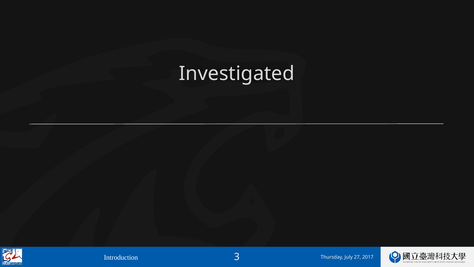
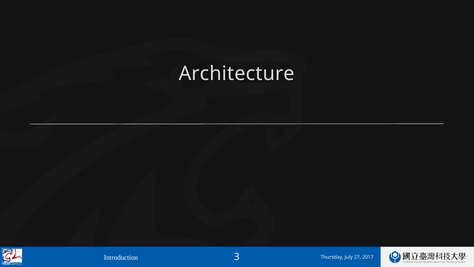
Investigated: Investigated -> Architecture
